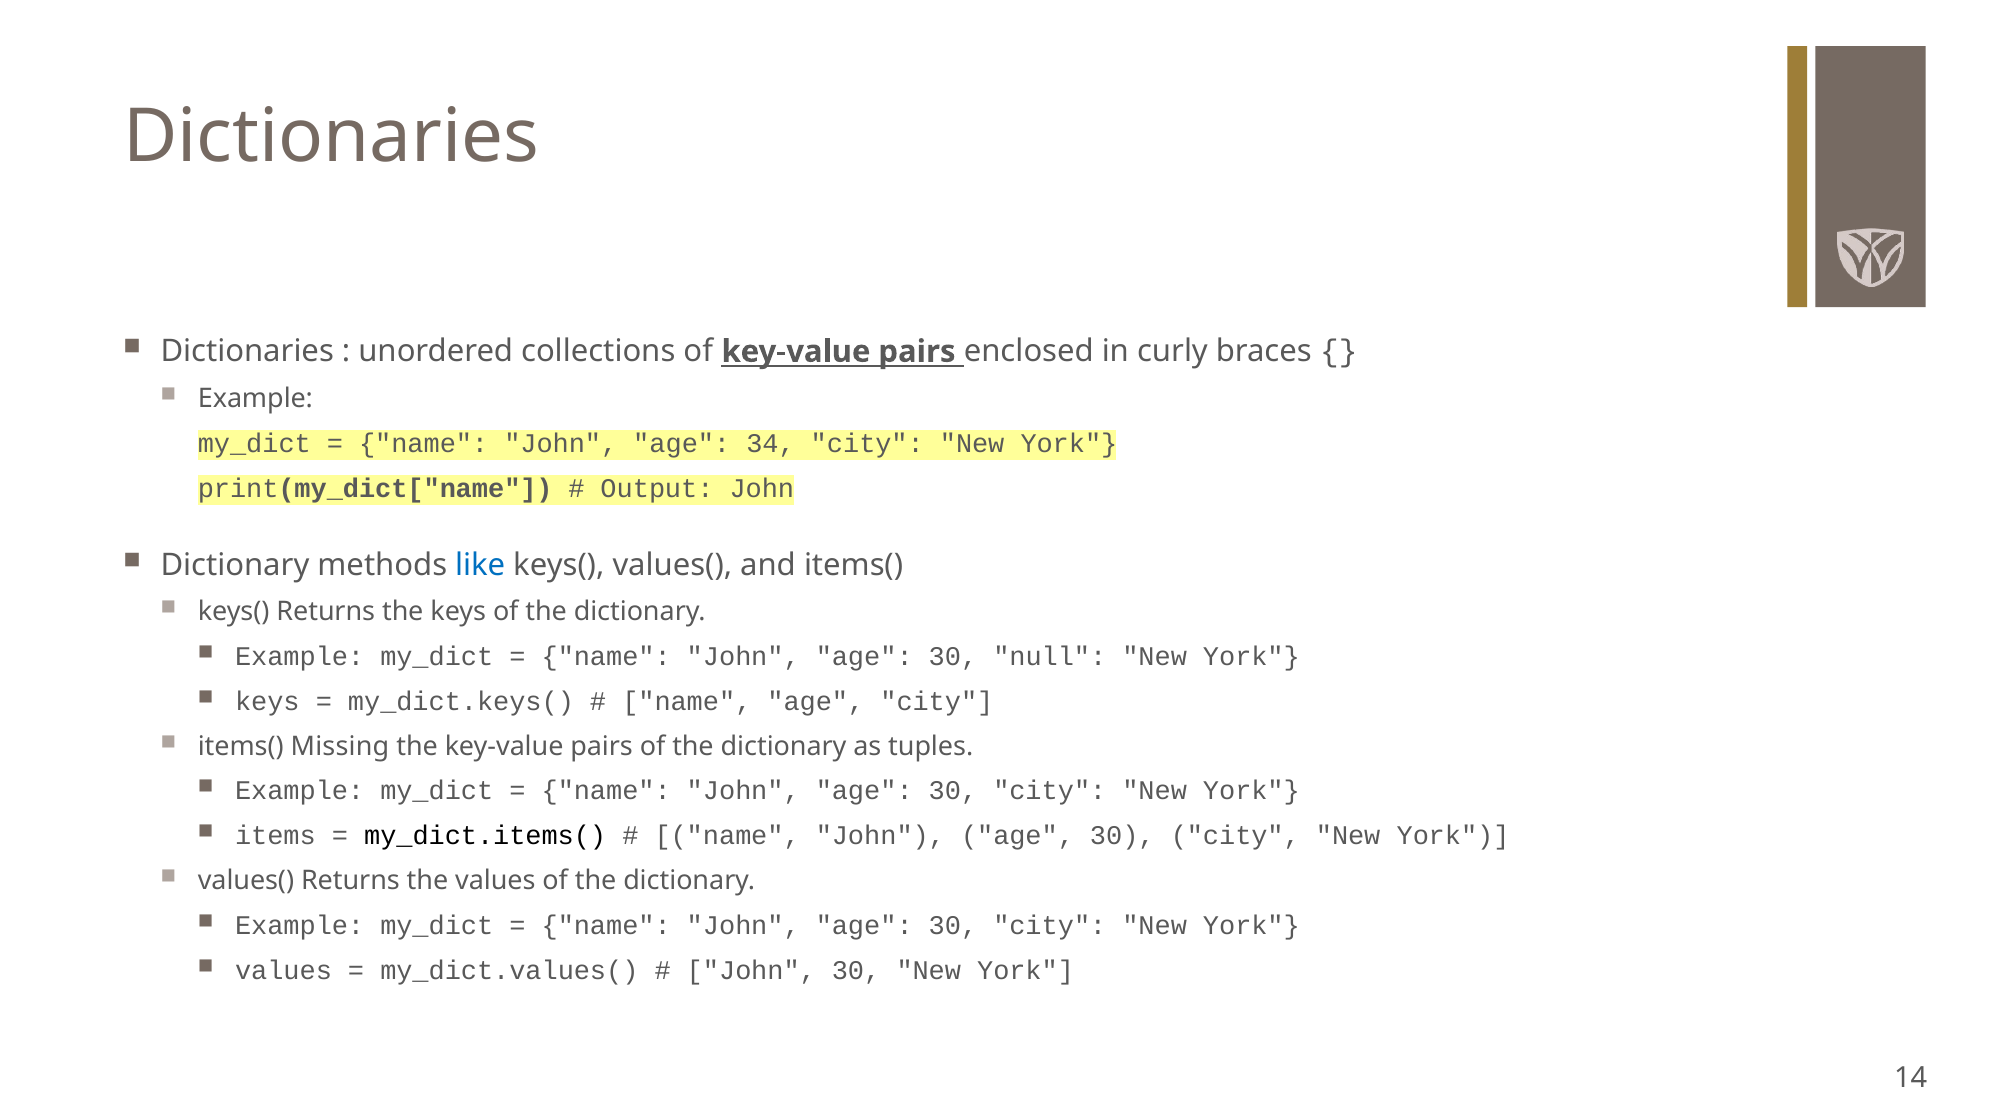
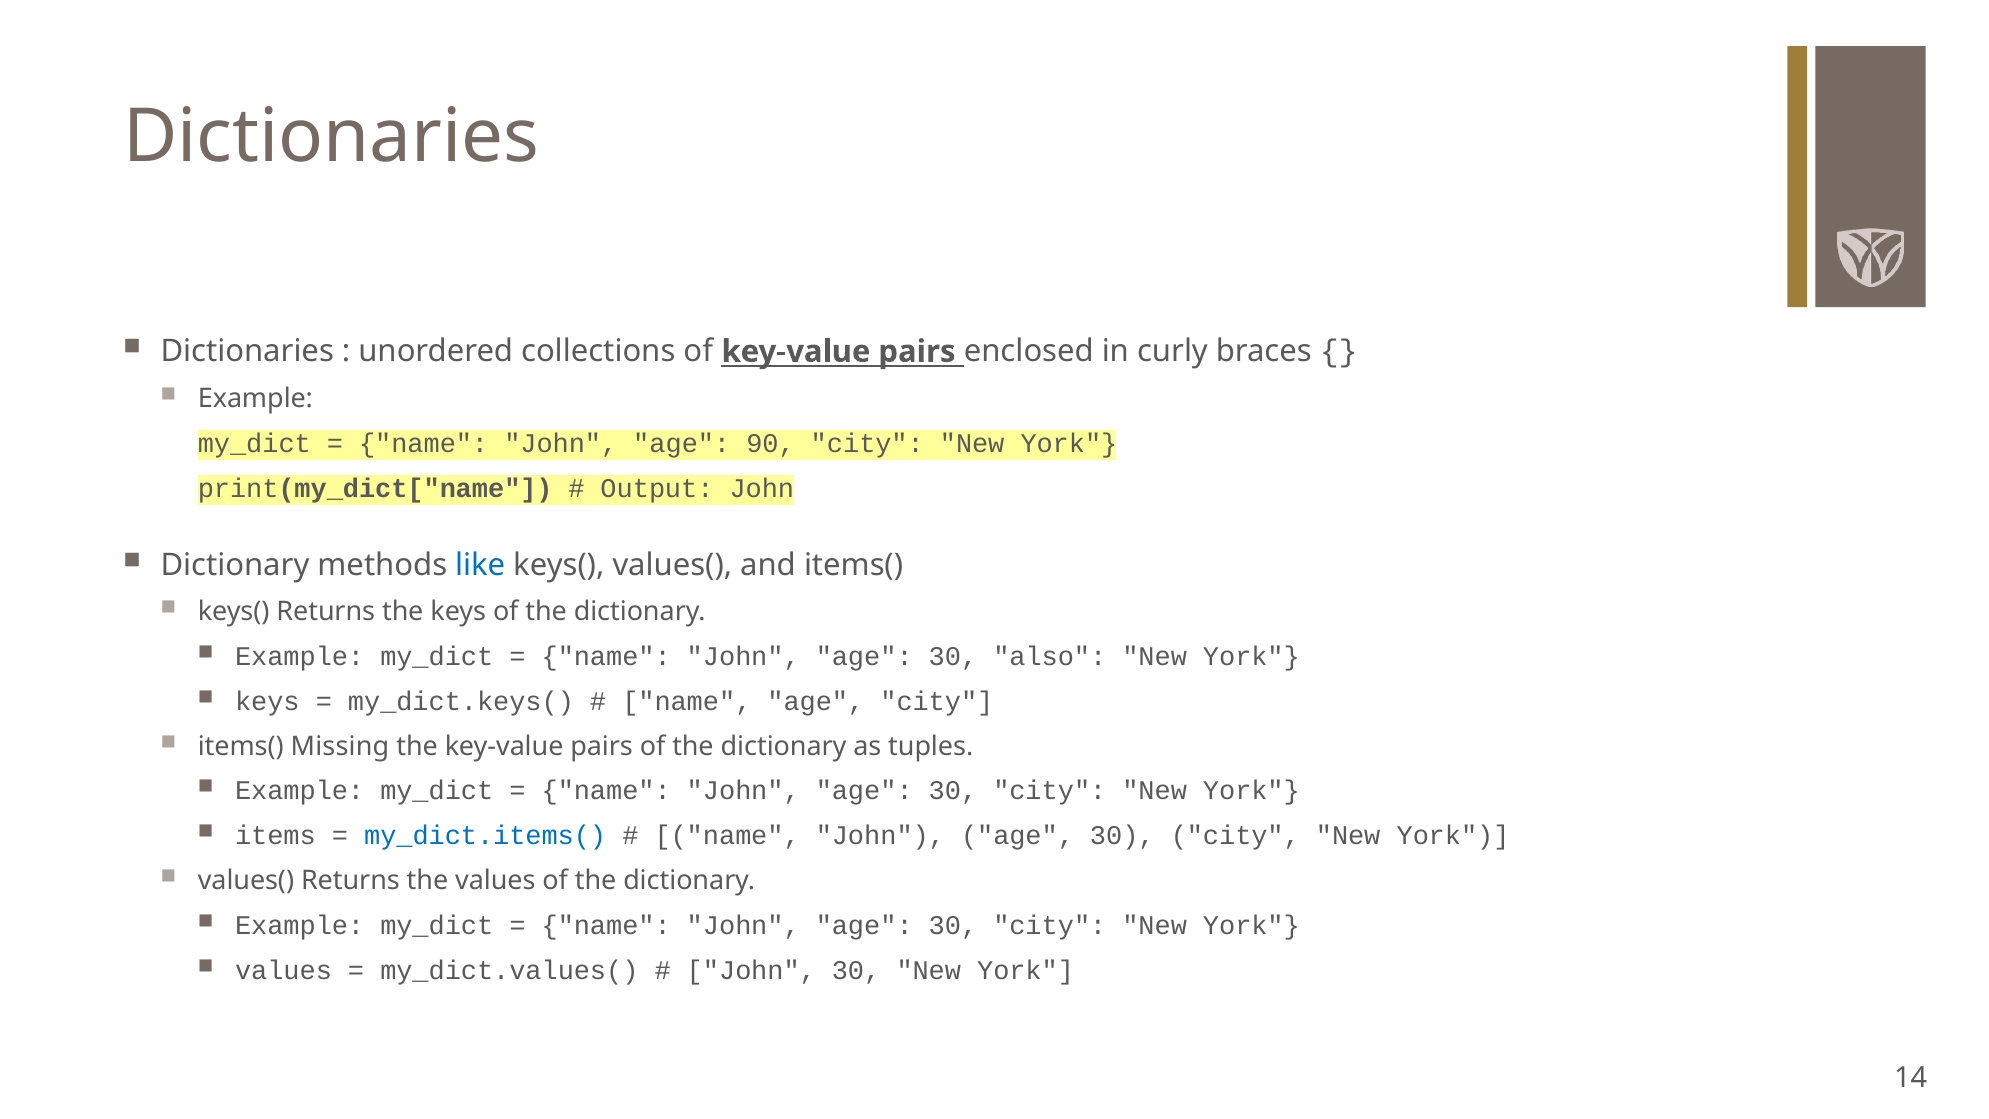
34: 34 -> 90
null: null -> also
my_dict.items( colour: black -> blue
